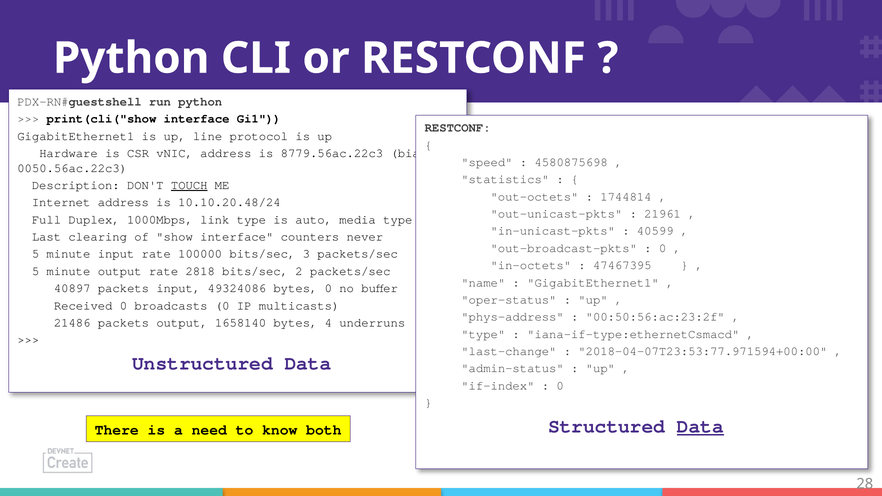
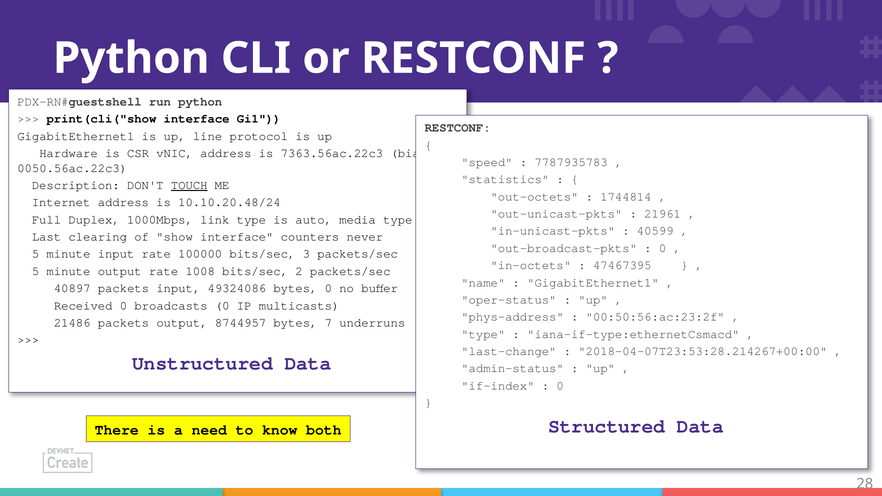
8779.56ac.22c3: 8779.56ac.22c3 -> 7363.56ac.22c3
4580875698: 4580875698 -> 7787935783
2818: 2818 -> 1008
1658140: 1658140 -> 8744957
4: 4 -> 7
2018-04-07T23:53:77.971594+00:00: 2018-04-07T23:53:77.971594+00:00 -> 2018-04-07T23:53:28.214267+00:00
Data at (700, 426) underline: present -> none
